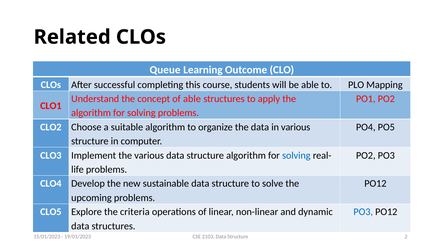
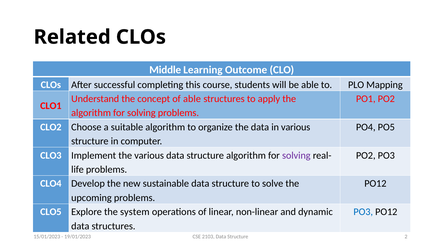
Queue: Queue -> Middle
solving at (296, 155) colour: blue -> purple
criteria: criteria -> system
